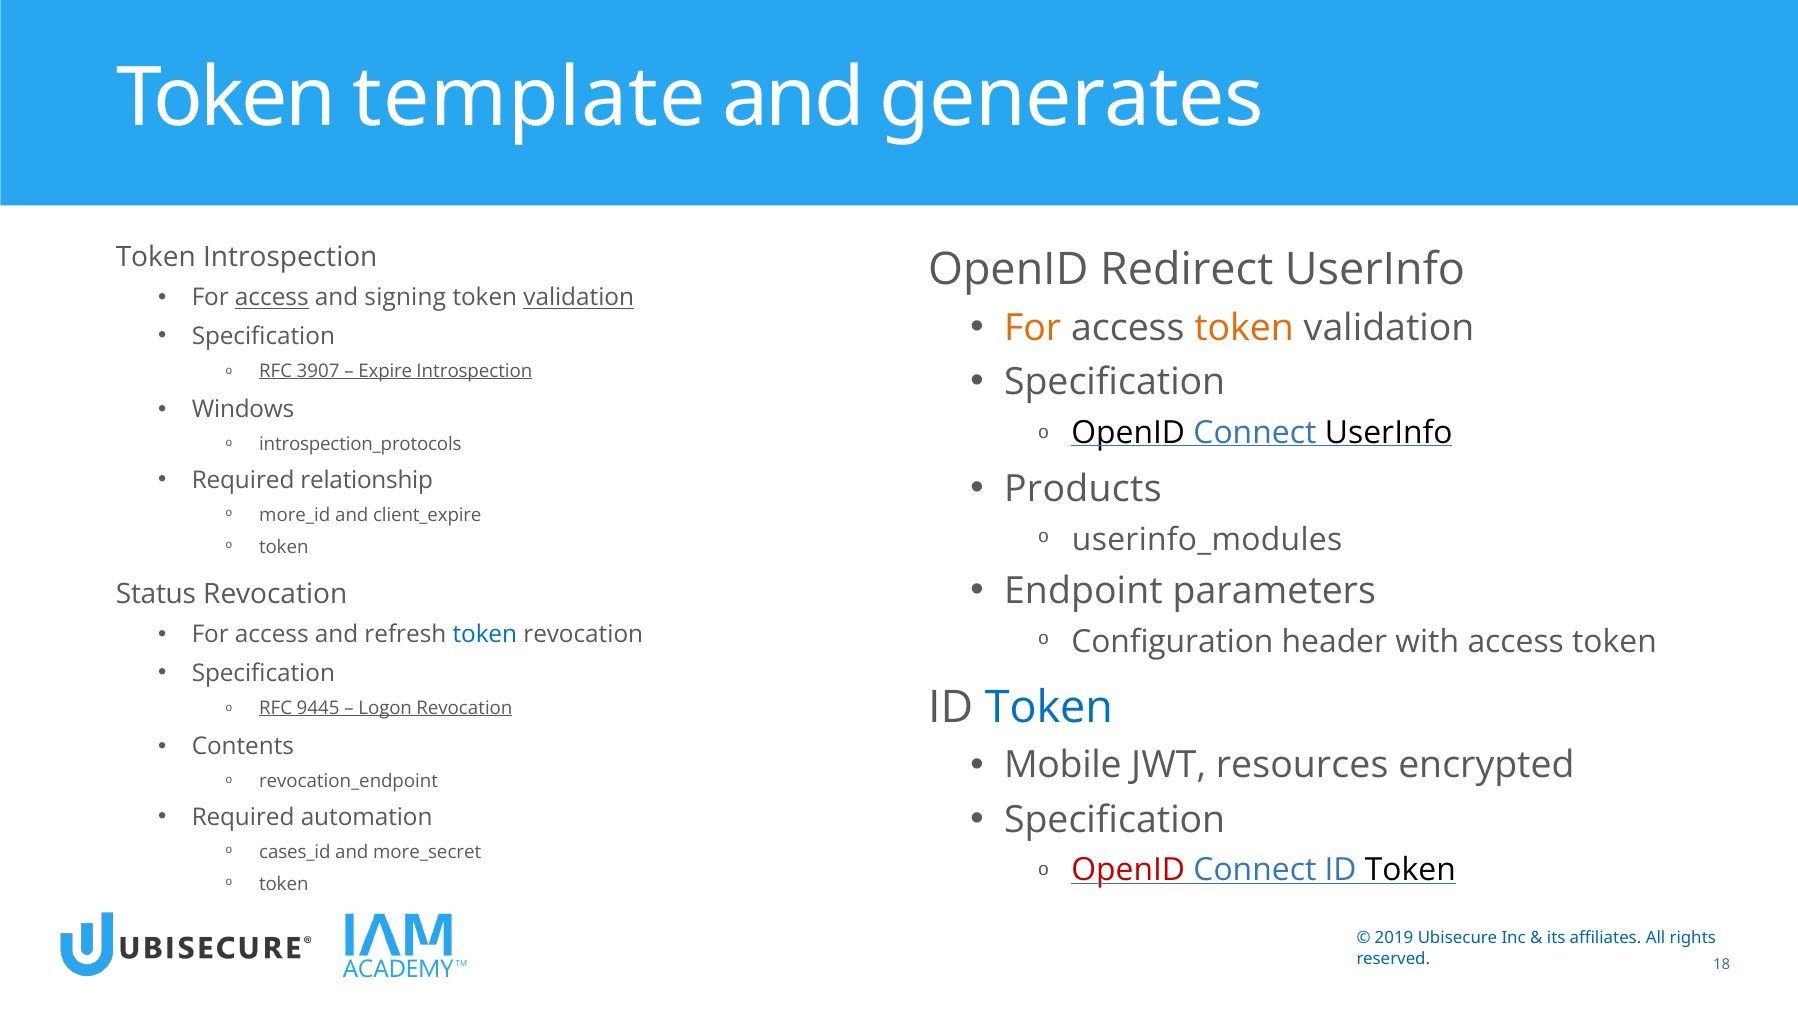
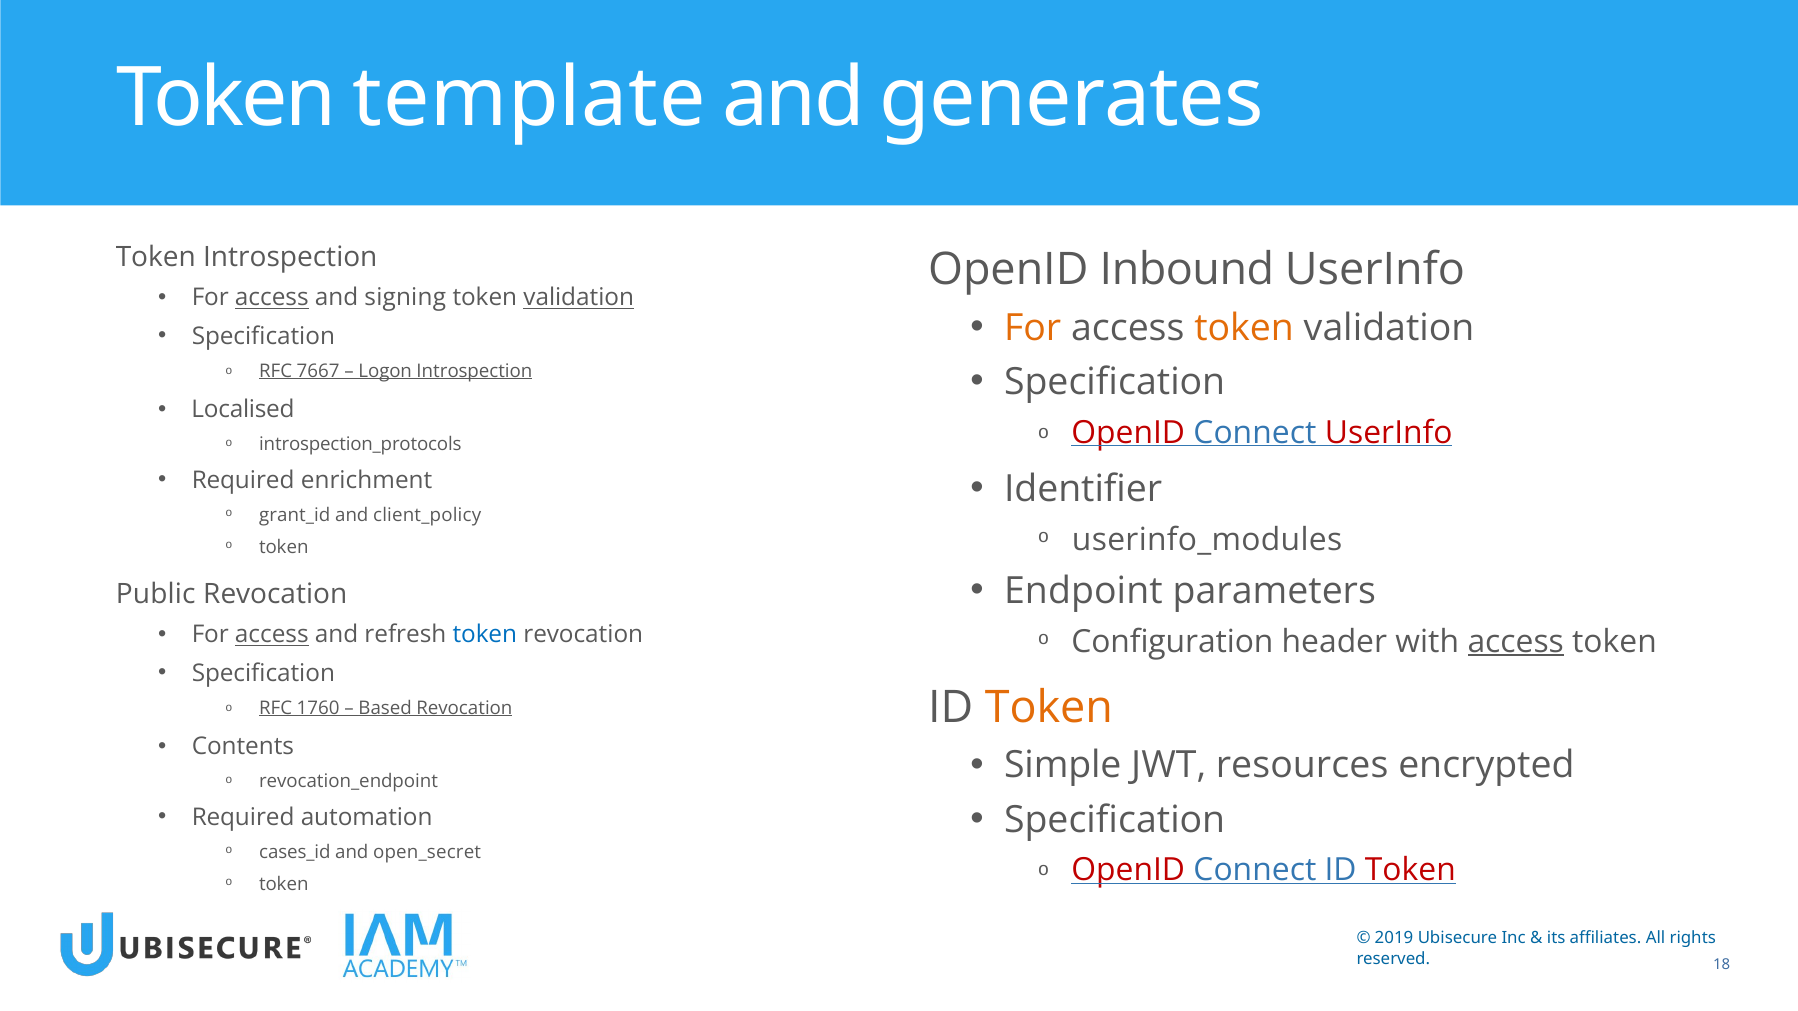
Redirect: Redirect -> Inbound
3907: 3907 -> 7667
Expire: Expire -> Logon
Windows: Windows -> Localised
OpenID at (1128, 433) colour: black -> red
UserInfo at (1389, 433) colour: black -> red
relationship: relationship -> enrichment
Products: Products -> Identifier
more_id: more_id -> grant_id
client_expire: client_expire -> client_policy
Status: Status -> Public
access at (272, 635) underline: none -> present
access at (1516, 642) underline: none -> present
Token at (1049, 708) colour: blue -> orange
9445: 9445 -> 1760
Logon: Logon -> Based
Mobile: Mobile -> Simple
more_secret: more_secret -> open_secret
Token at (1410, 871) colour: black -> red
